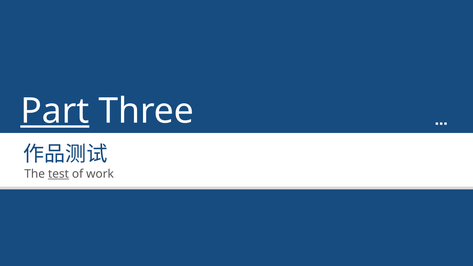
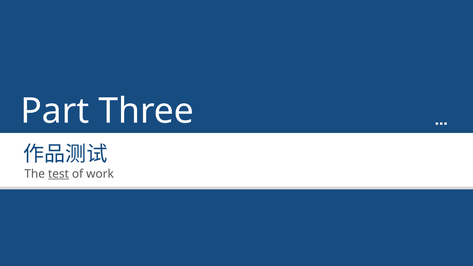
Part underline: present -> none
